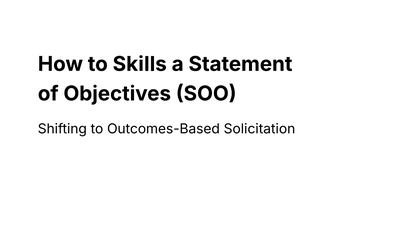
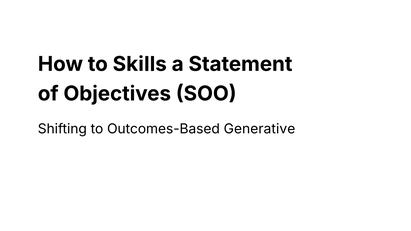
Solicitation: Solicitation -> Generative
